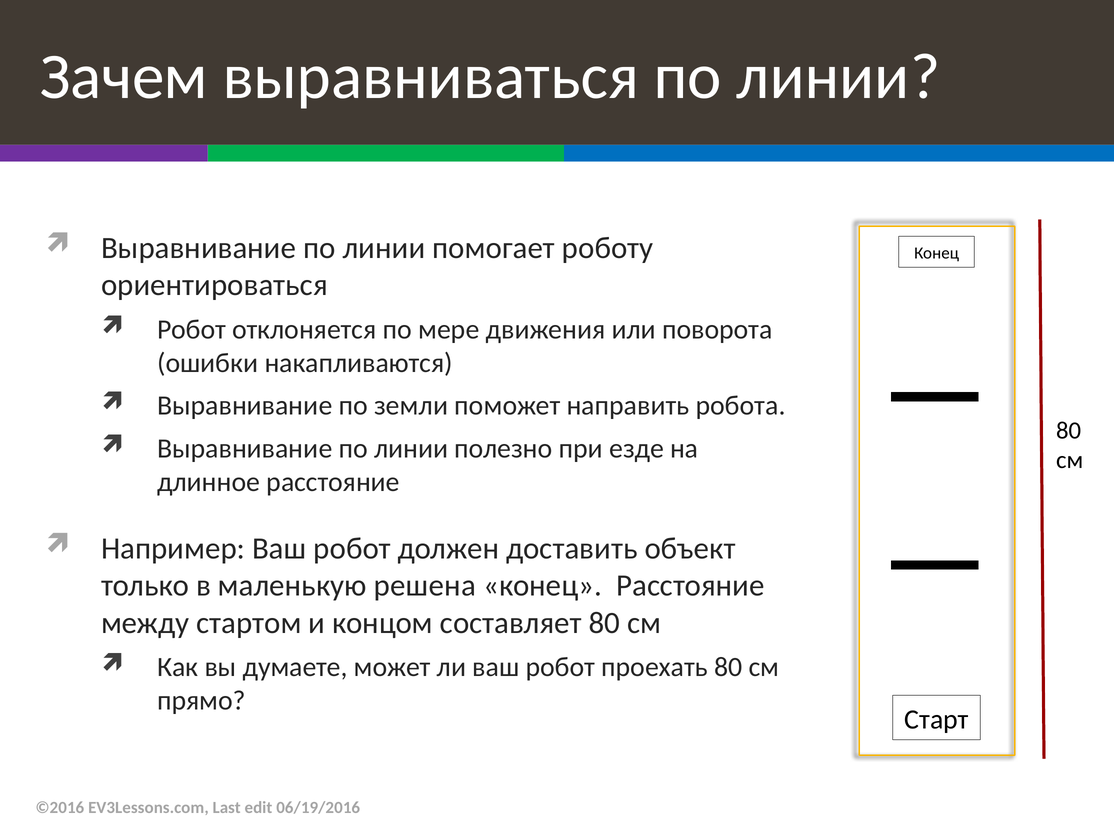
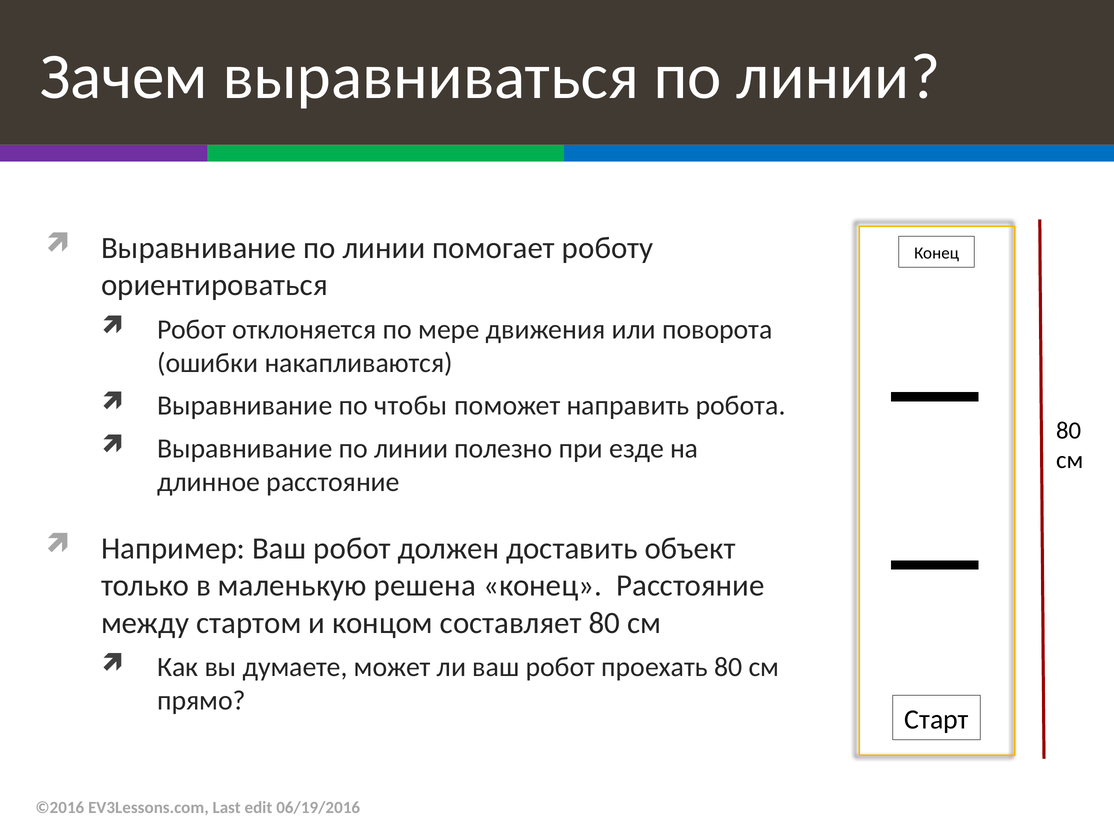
земли: земли -> чтобы
